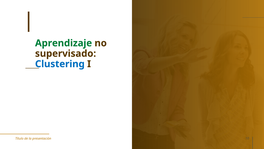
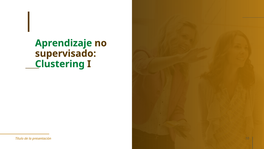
Clustering colour: blue -> green
